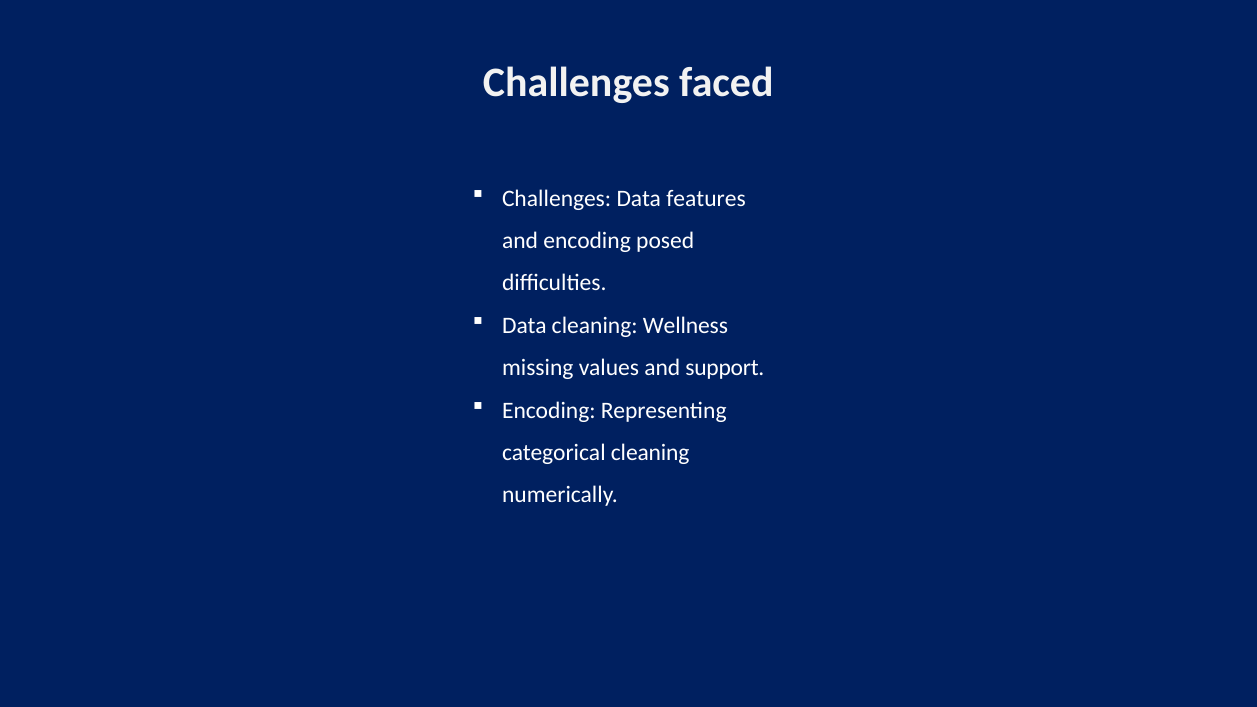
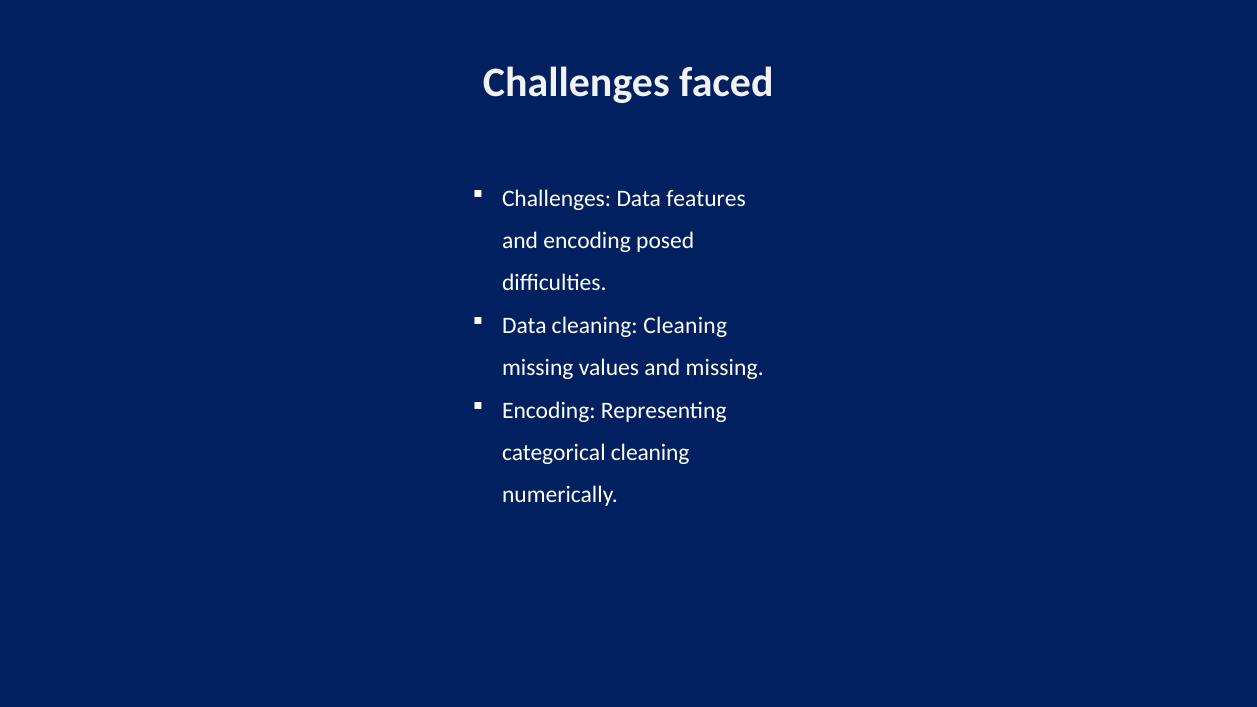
Wellness at (685, 326): Wellness -> Cleaning
and support: support -> missing
